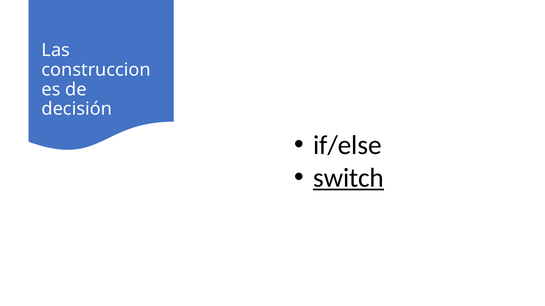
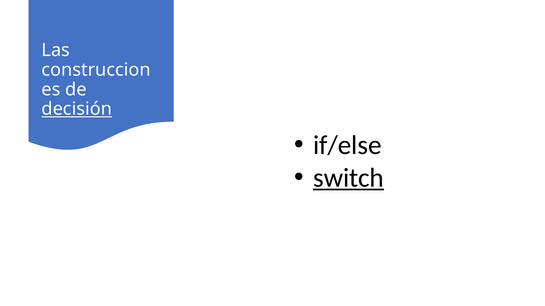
decisión underline: none -> present
